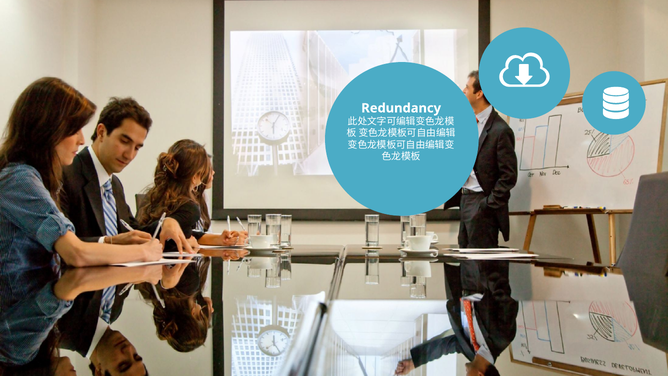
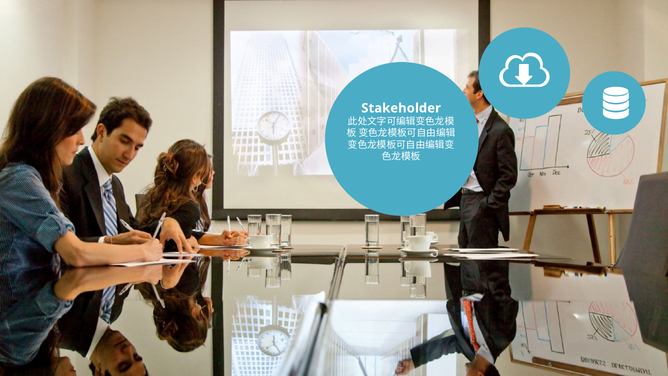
Redundancy: Redundancy -> Stakeholder
